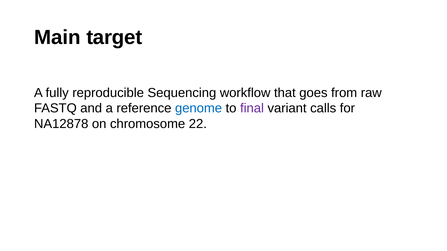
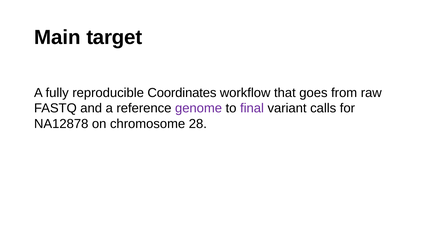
Sequencing: Sequencing -> Coordinates
genome colour: blue -> purple
22: 22 -> 28
